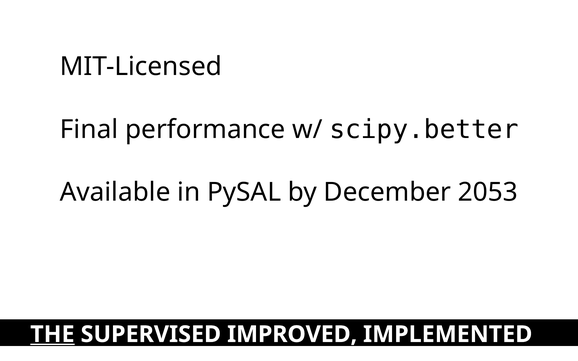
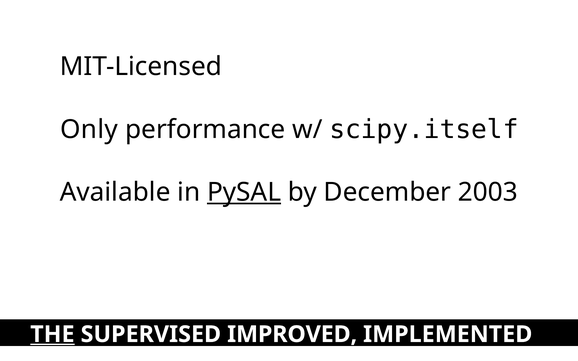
Final: Final -> Only
scipy.better: scipy.better -> scipy.itself
PySAL underline: none -> present
2053: 2053 -> 2003
